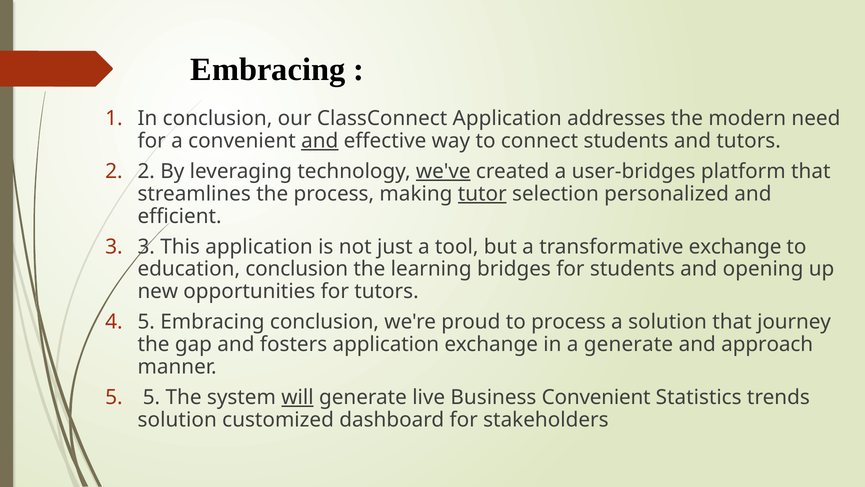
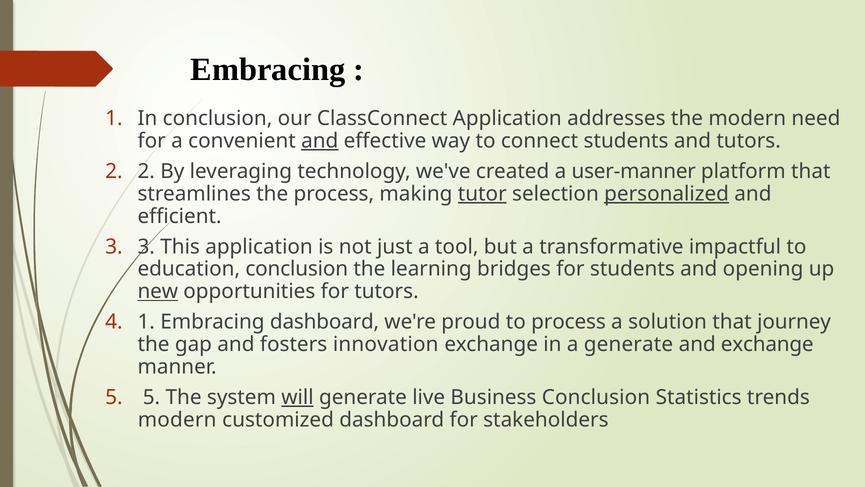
we've underline: present -> none
user-bridges: user-bridges -> user-manner
personalized underline: none -> present
transformative exchange: exchange -> impactful
new underline: none -> present
4 5: 5 -> 1
Embracing conclusion: conclusion -> dashboard
fosters application: application -> innovation
and approach: approach -> exchange
Business Convenient: Convenient -> Conclusion
solution at (177, 419): solution -> modern
